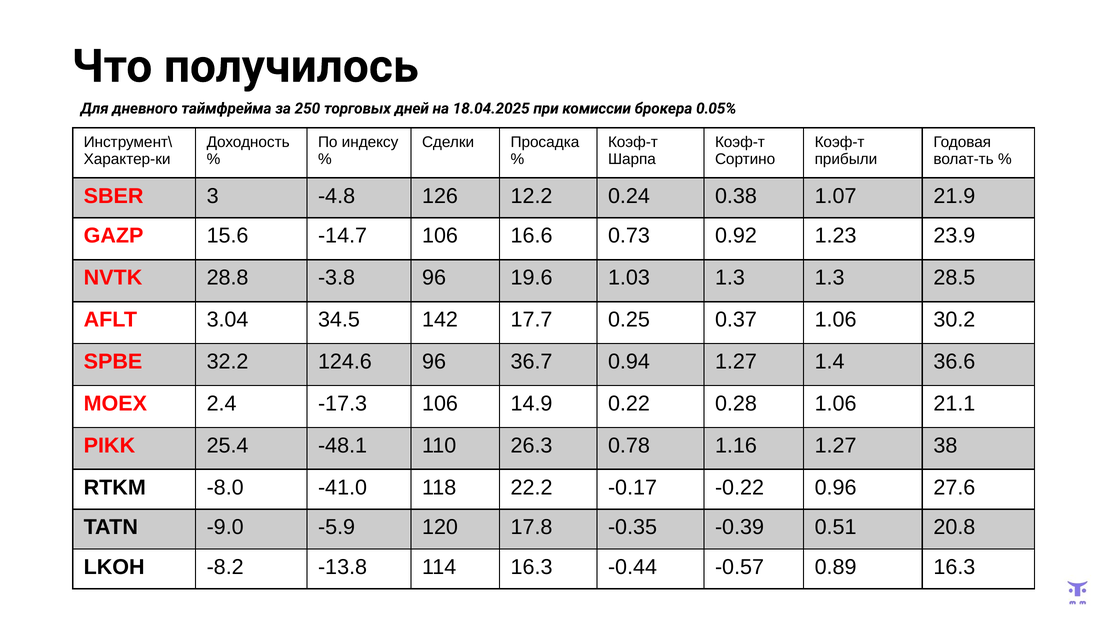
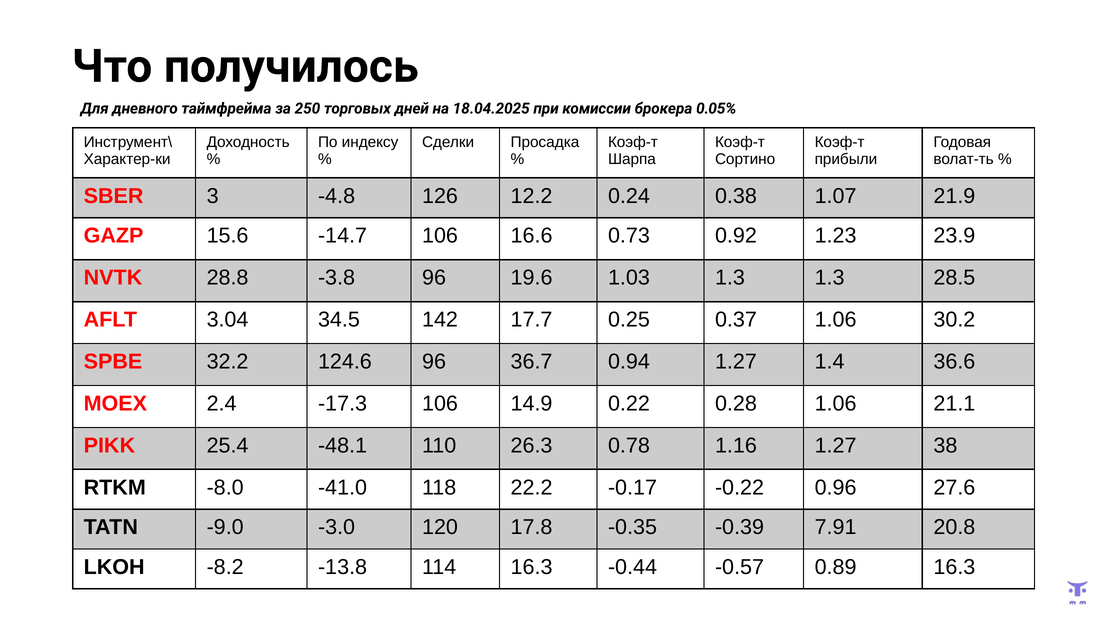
-5.9: -5.9 -> -3.0
0.51: 0.51 -> 7.91
